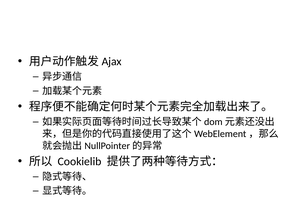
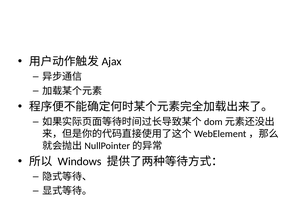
Cookielib: Cookielib -> Windows
